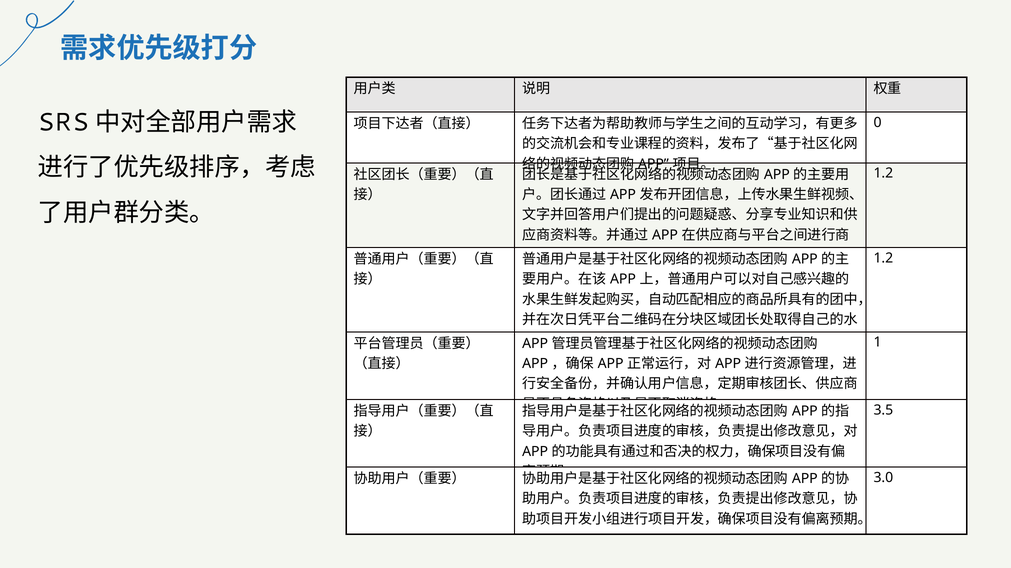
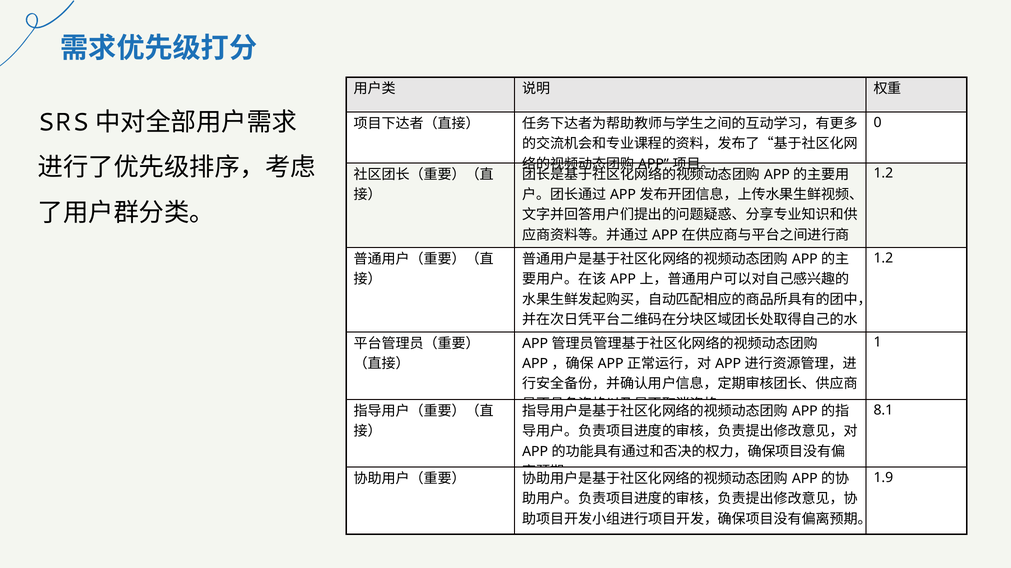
3.5: 3.5 -> 8.1
3.0: 3.0 -> 1.9
